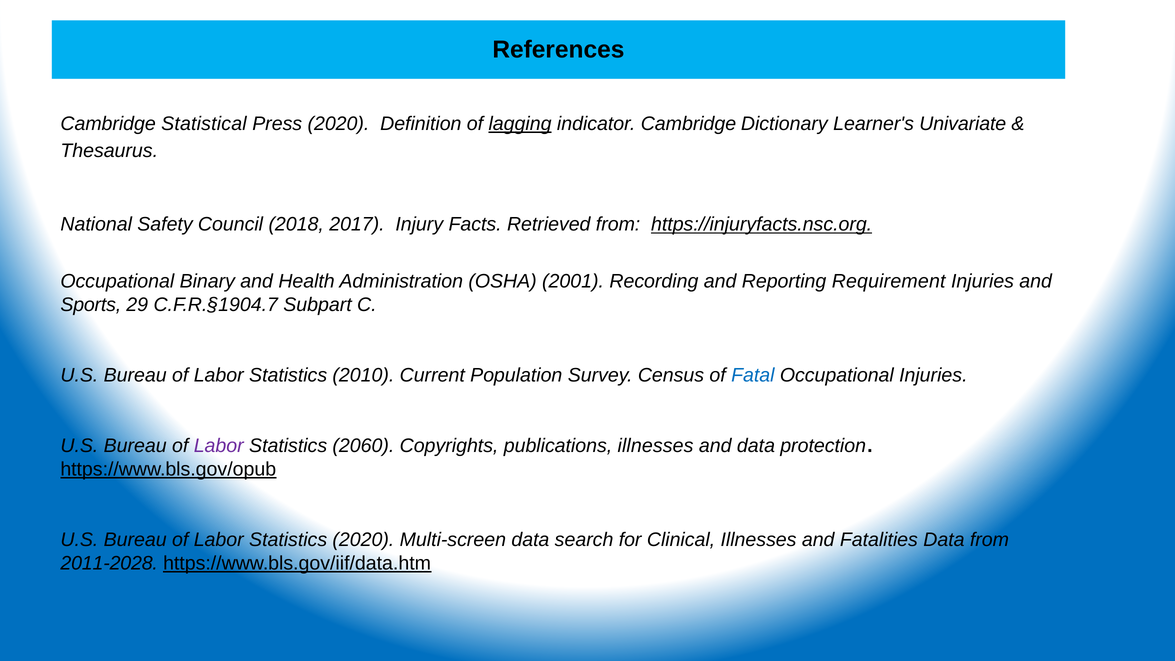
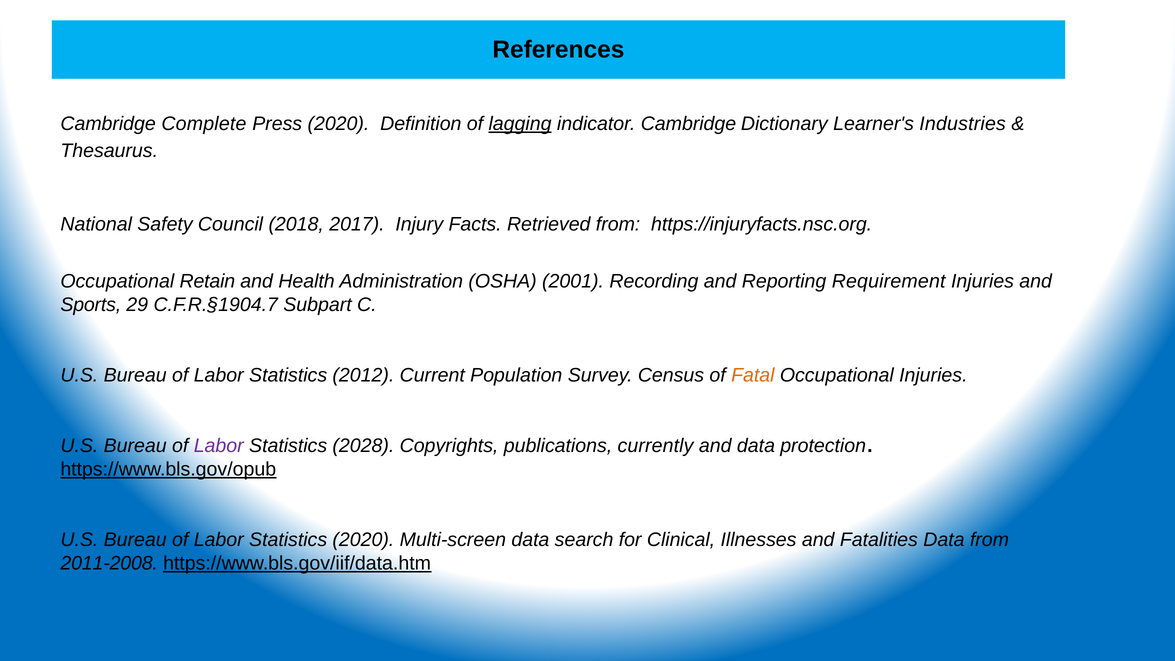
Statistical: Statistical -> Complete
Univariate: Univariate -> Industries
https://injuryfacts.nsc.org underline: present -> none
Binary: Binary -> Retain
2010: 2010 -> 2012
Fatal colour: blue -> orange
2060: 2060 -> 2028
publications illnesses: illnesses -> currently
2011-2028: 2011-2028 -> 2011-2008
